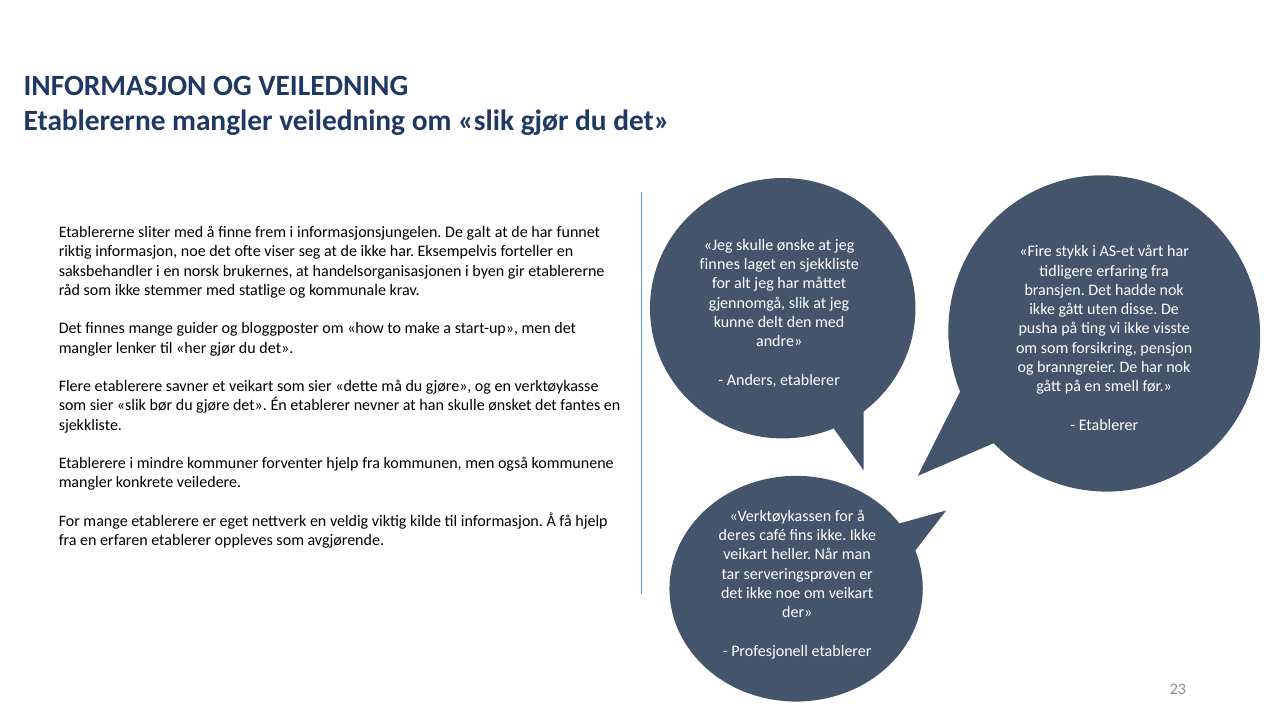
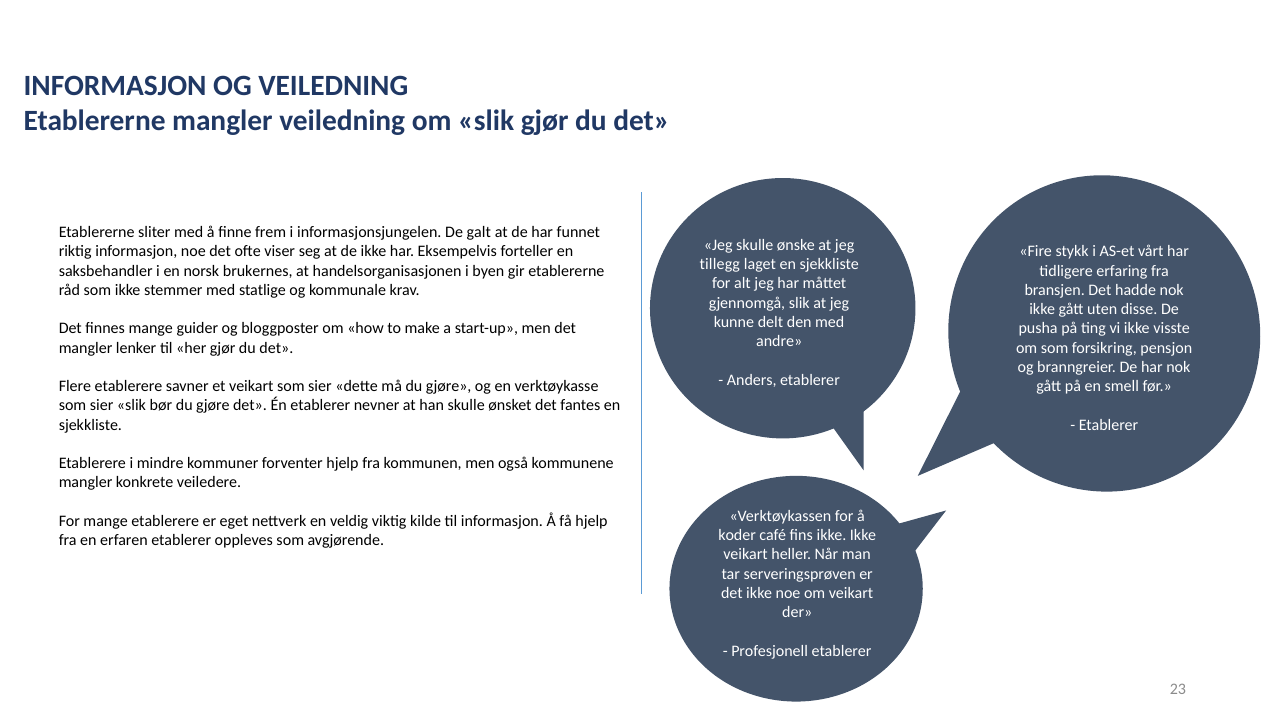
finnes at (720, 264): finnes -> tillegg
deres: deres -> koder
